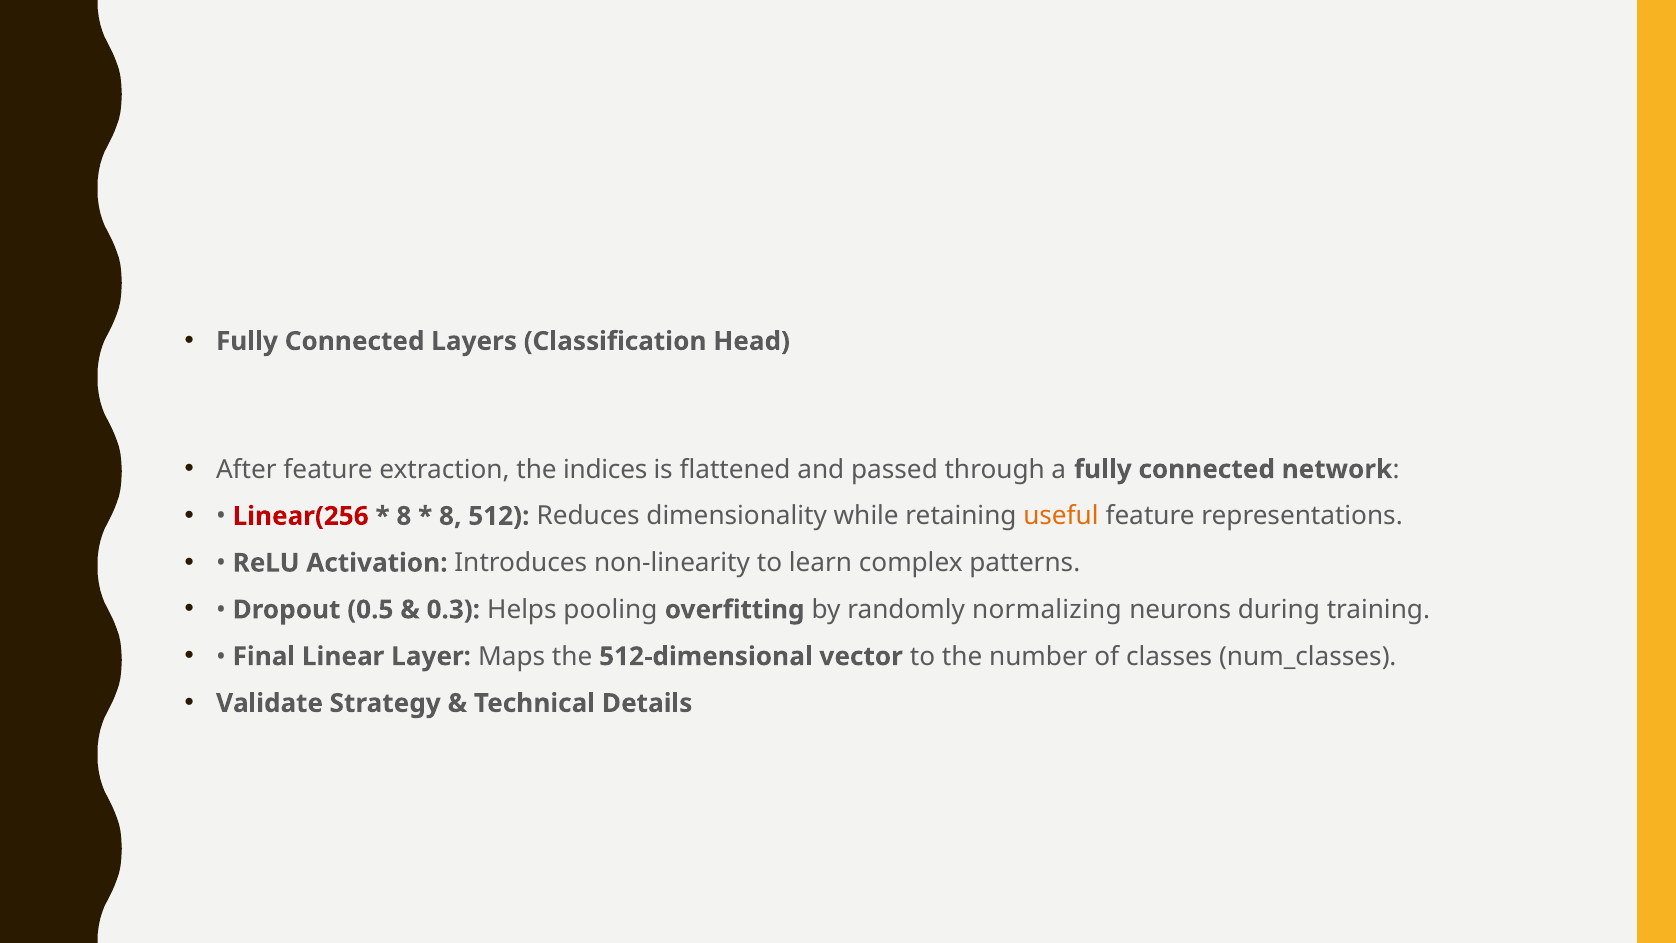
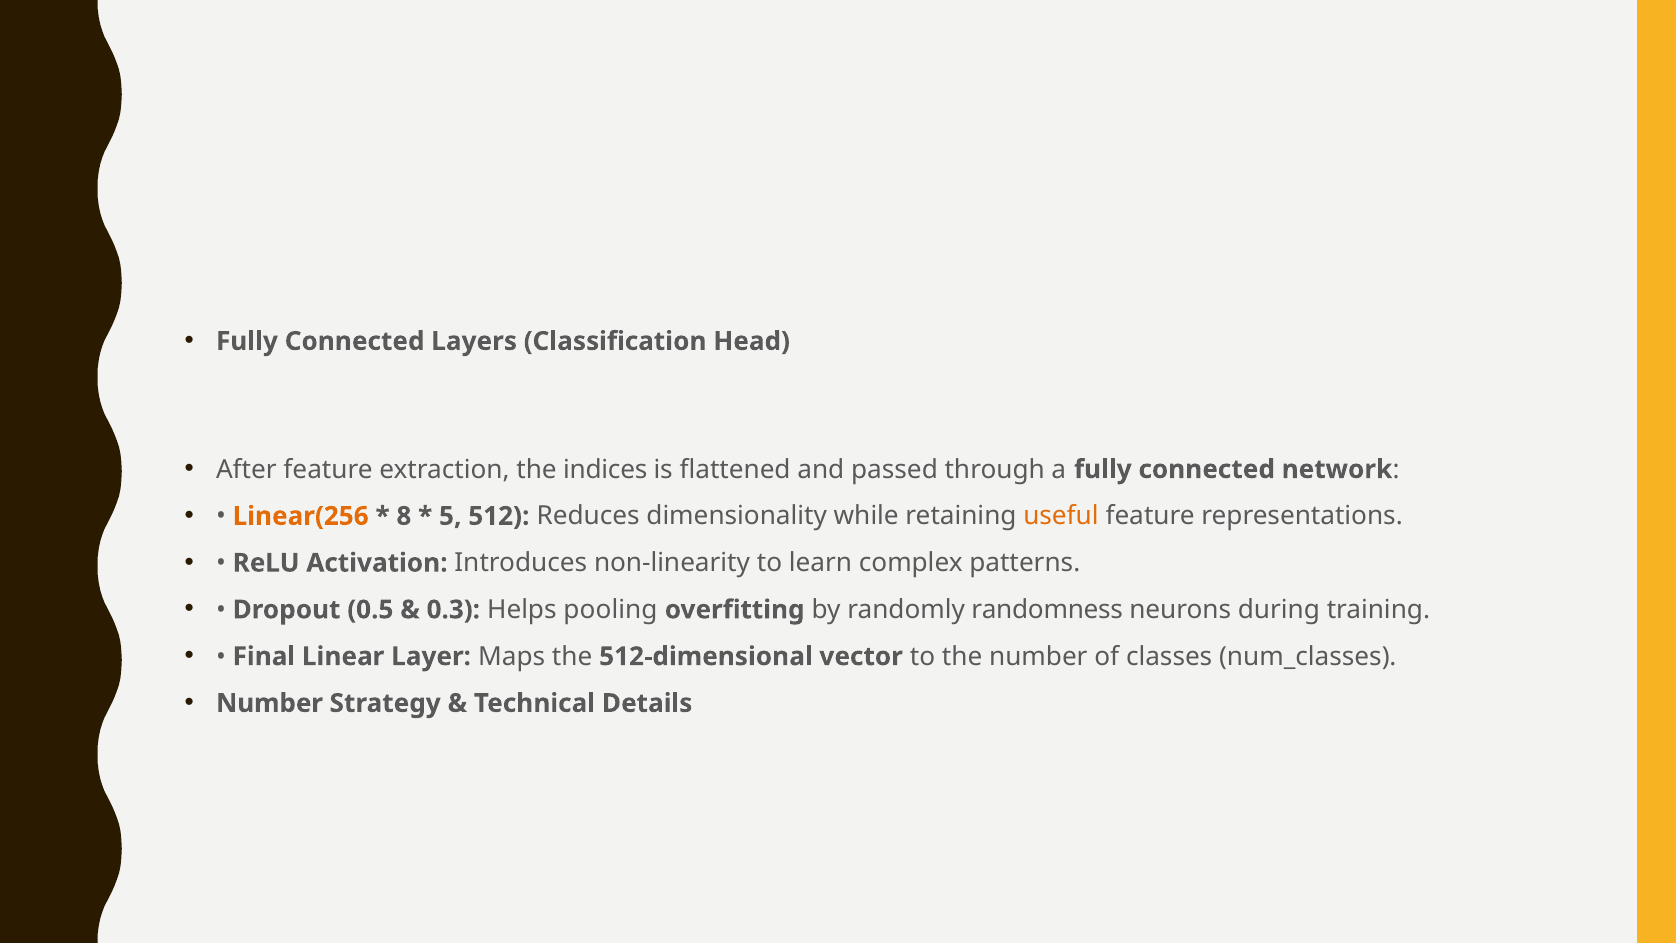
Linear(256 colour: red -> orange
8 at (450, 516): 8 -> 5
normalizing: normalizing -> randomness
Validate at (270, 703): Validate -> Number
